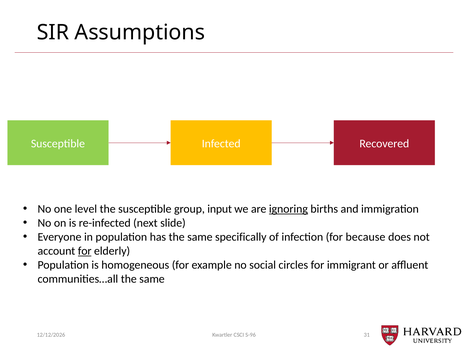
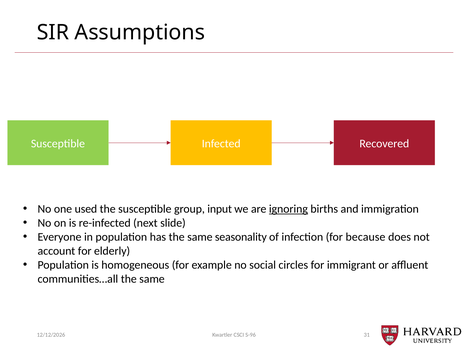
level: level -> used
specifically: specifically -> seasonality
for at (85, 251) underline: present -> none
